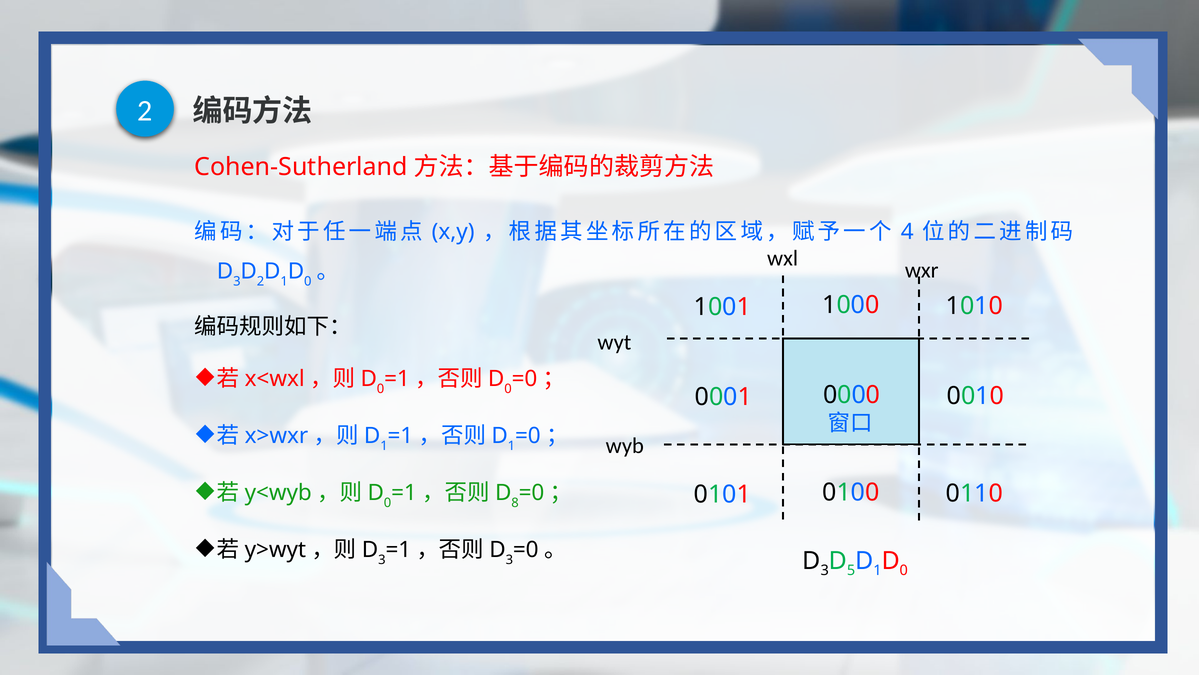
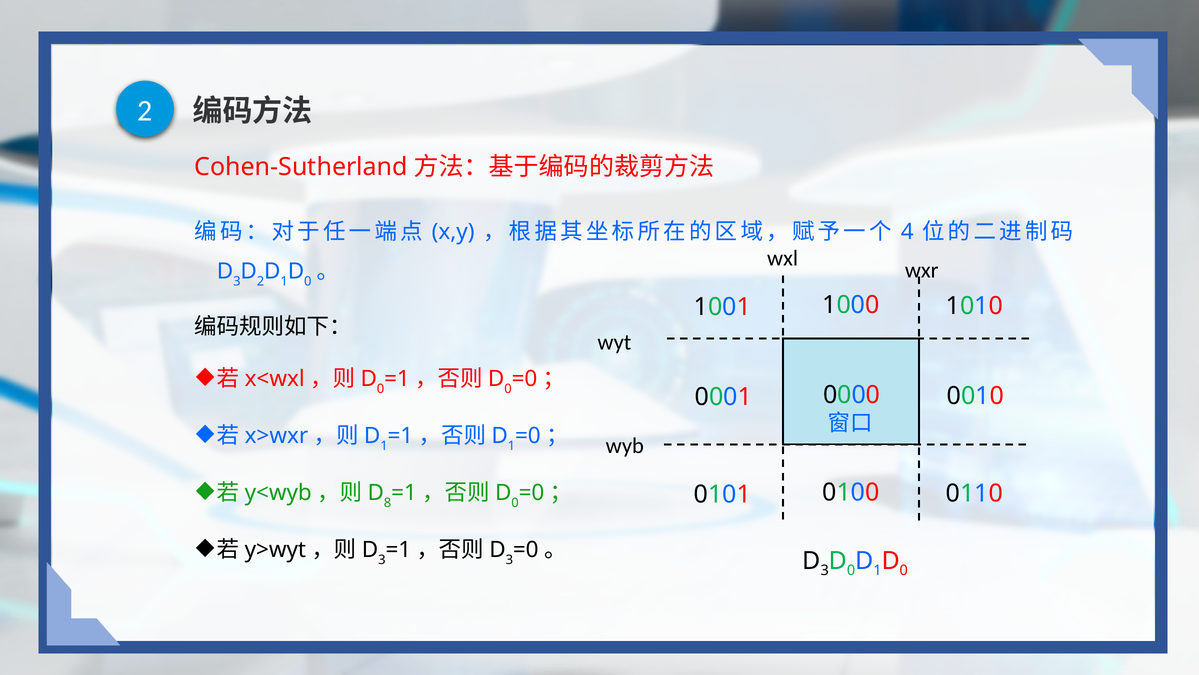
0 at (388, 502): 0 -> 8
8 at (515, 502): 8 -> 0
5 at (851, 570): 5 -> 0
